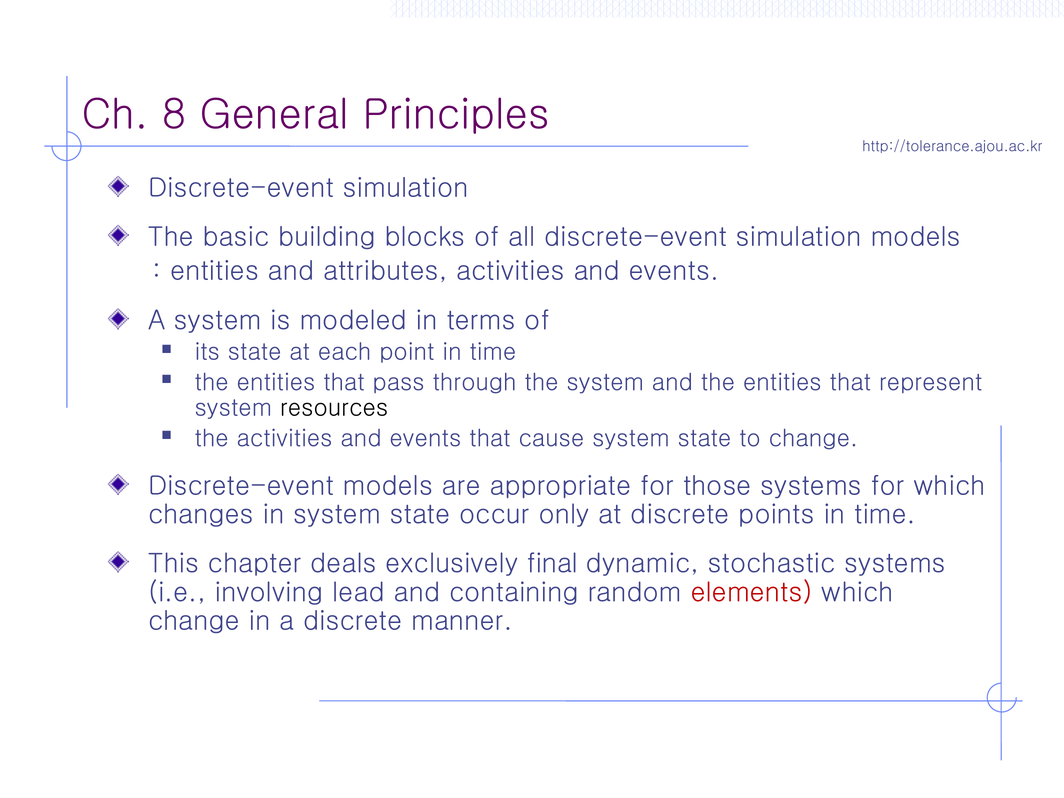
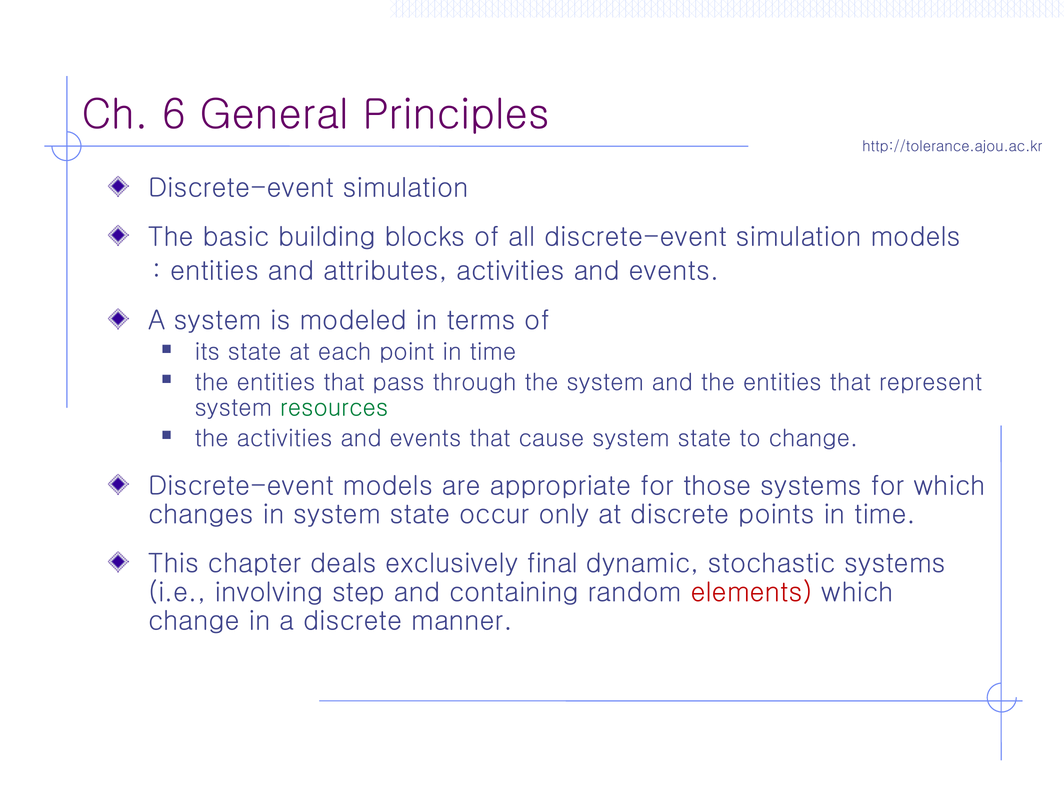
8: 8 -> 6
resources colour: black -> green
lead: lead -> step
